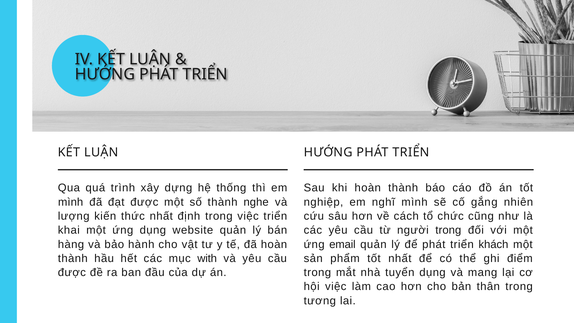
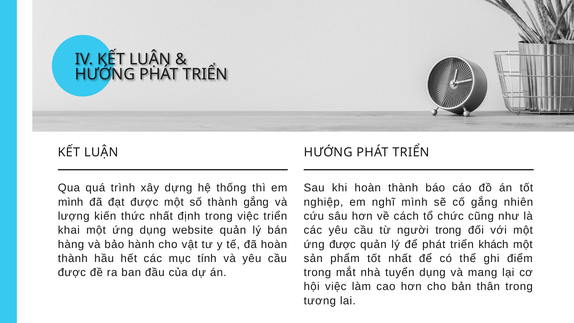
thành nghe: nghe -> gắng
ứng email: email -> được
with: with -> tính
